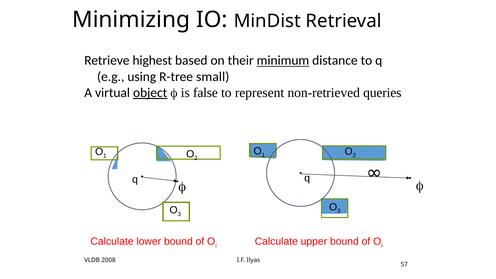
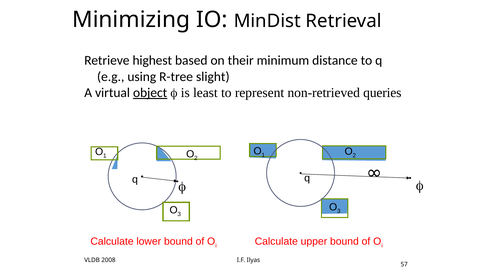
minimum underline: present -> none
small: small -> slight
false: false -> least
